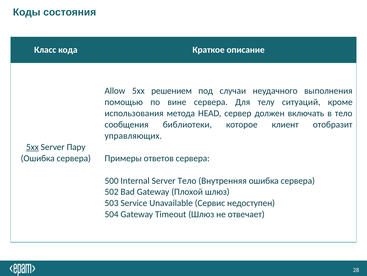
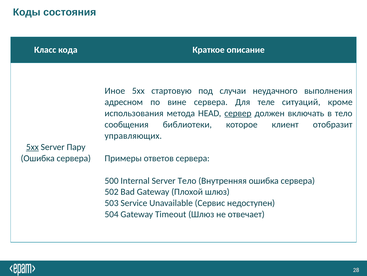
Allow: Allow -> Иное
решением: решением -> стартовую
помощью: помощью -> адресном
телу: телу -> теле
сервер underline: none -> present
